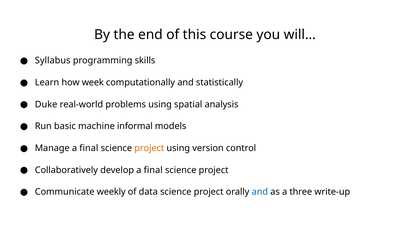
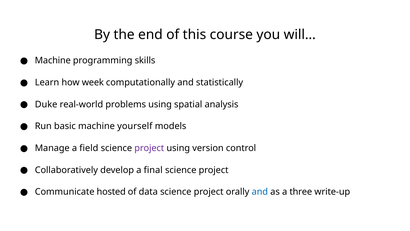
Syllabus at (53, 61): Syllabus -> Machine
informal: informal -> yourself
Manage a final: final -> field
project at (149, 148) colour: orange -> purple
weekly: weekly -> hosted
